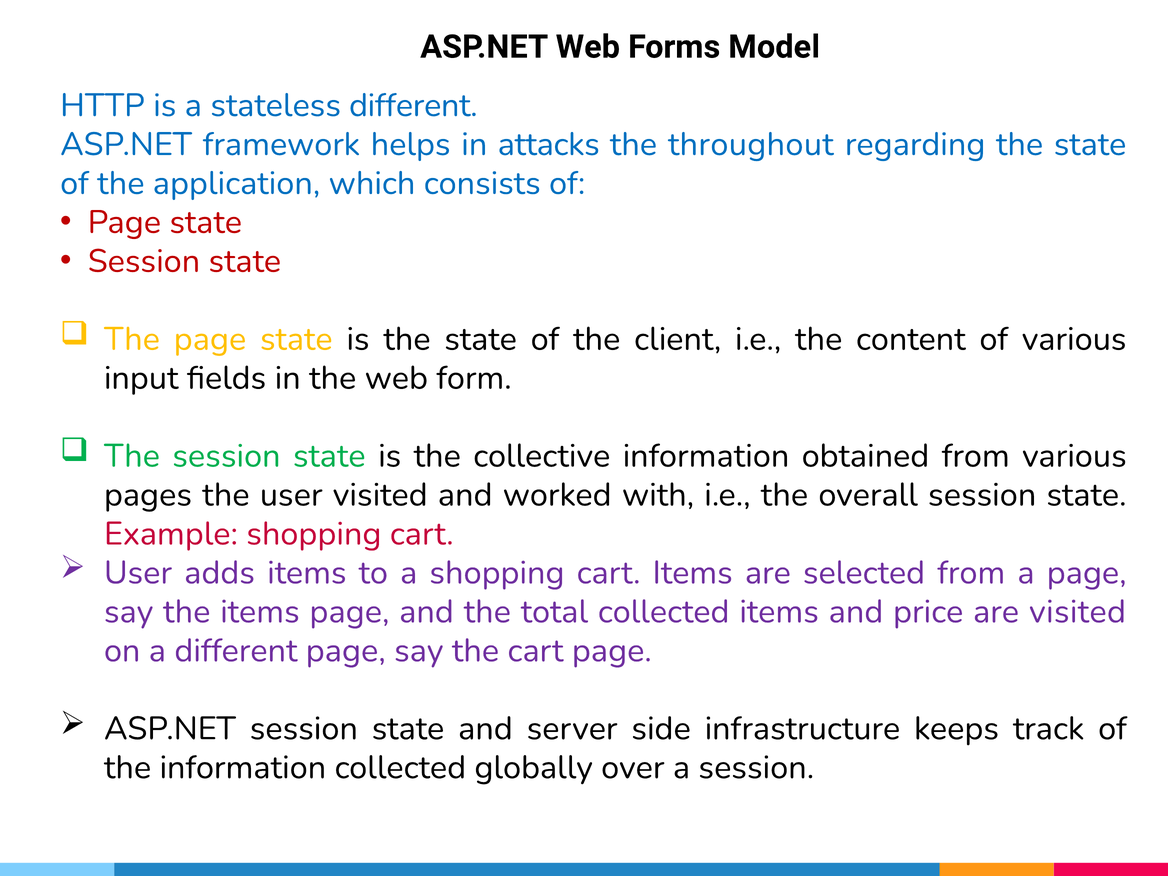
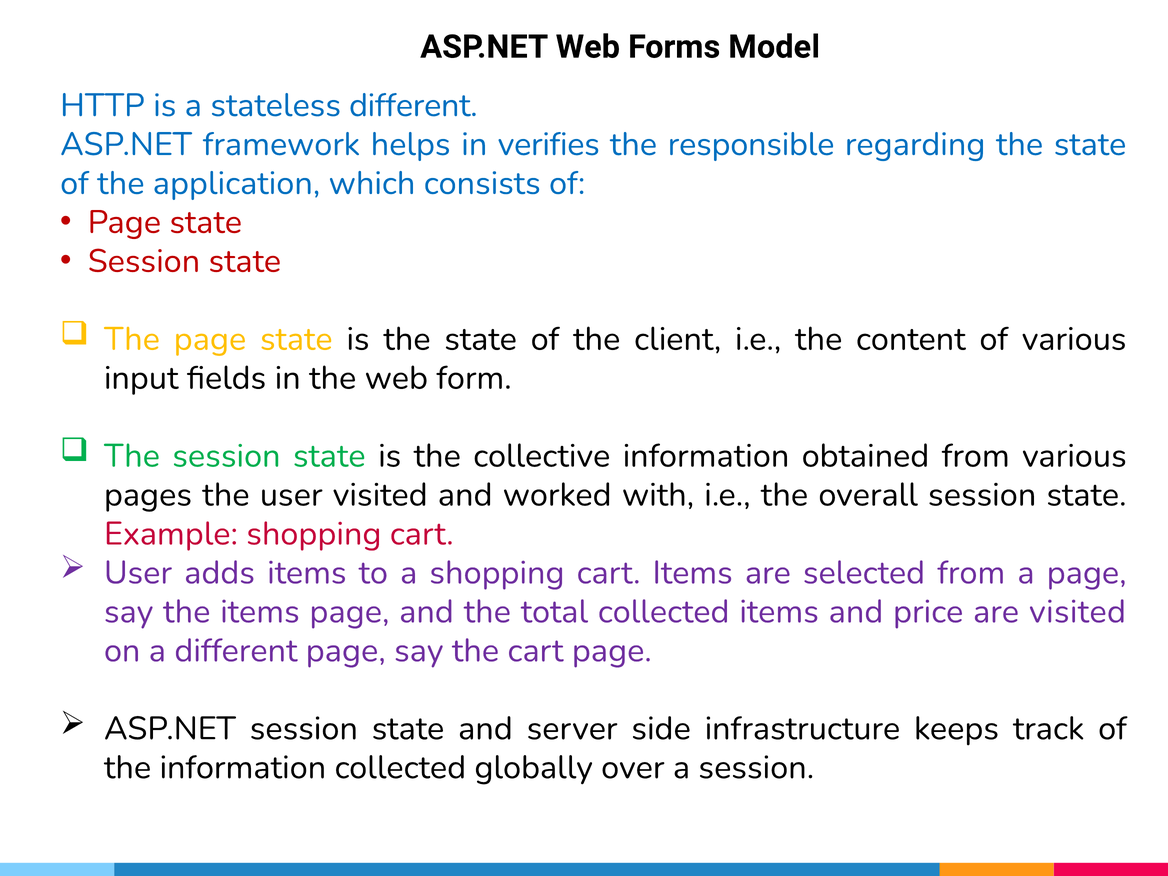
attacks: attacks -> verifies
throughout: throughout -> responsible
